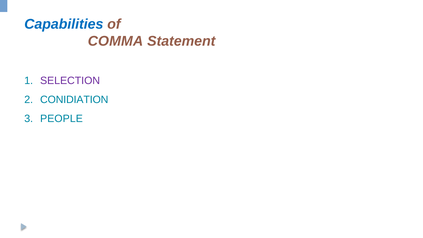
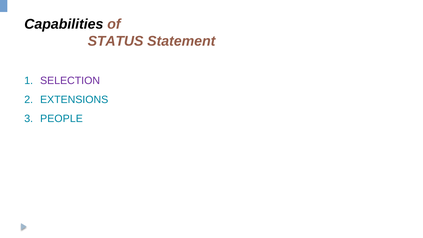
Capabilities colour: blue -> black
COMMA: COMMA -> STATUS
CONIDIATION: CONIDIATION -> EXTENSIONS
